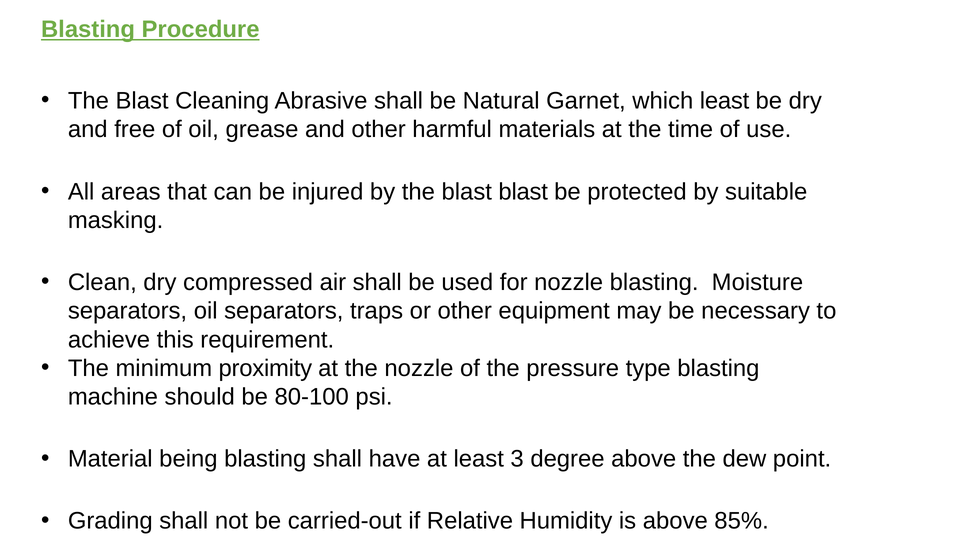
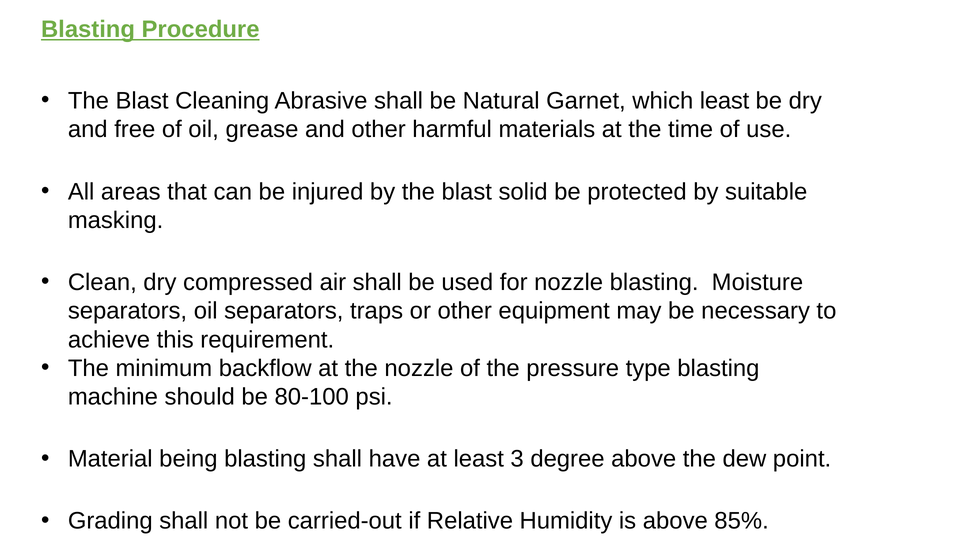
blast blast: blast -> solid
proximity: proximity -> backflow
